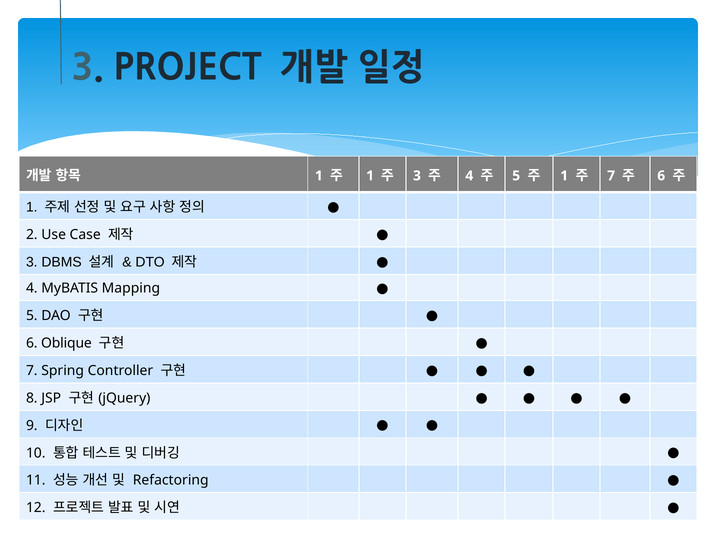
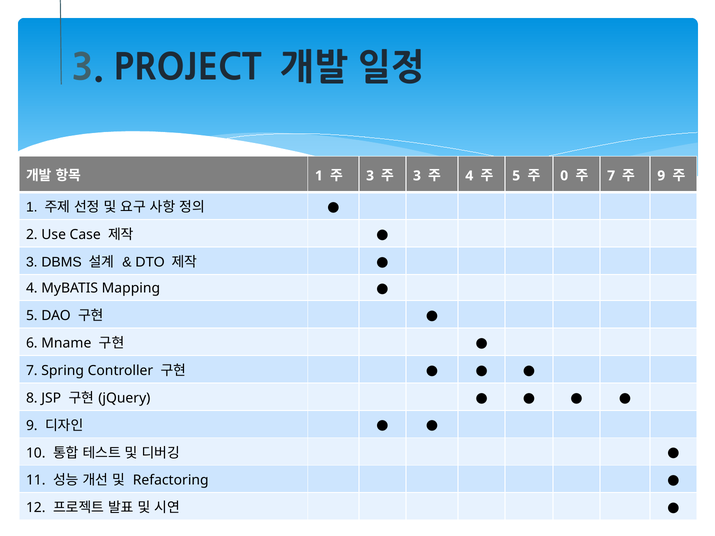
1 at (370, 176): 1 -> 3
1 at (564, 176): 1 -> 0
6 at (661, 176): 6 -> 9
Oblique: Oblique -> Mname
